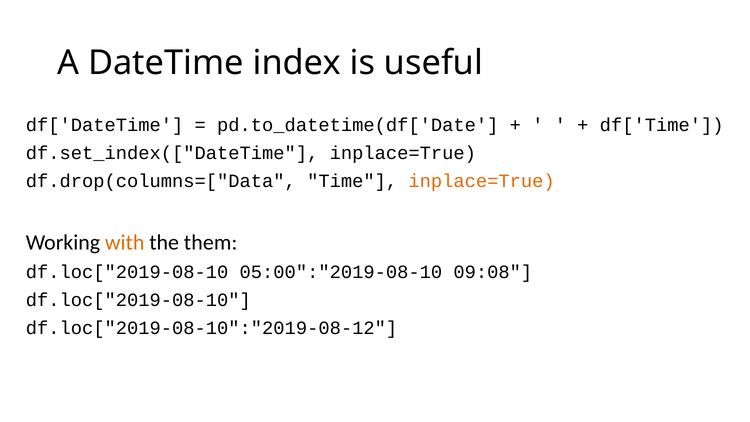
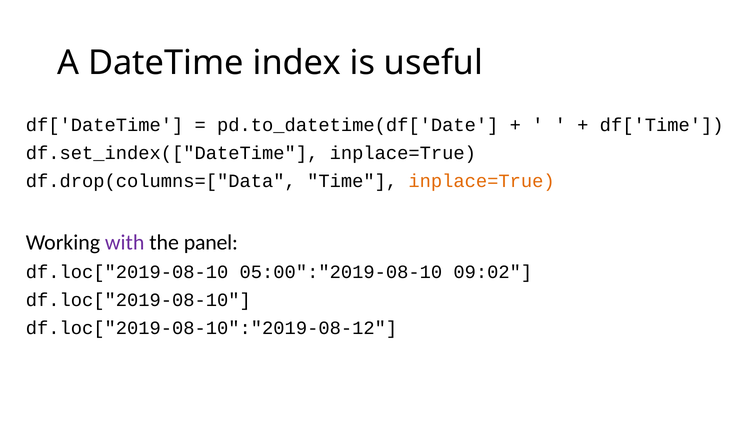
with colour: orange -> purple
them: them -> panel
09:08: 09:08 -> 09:02
